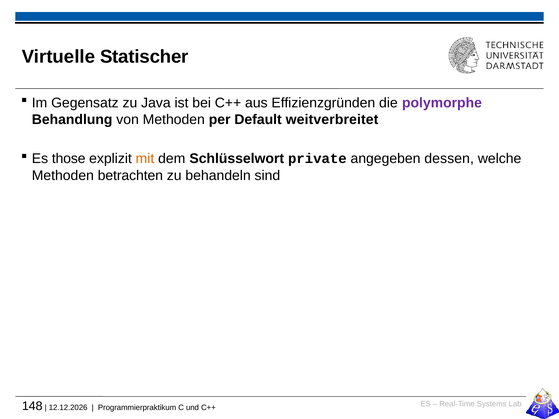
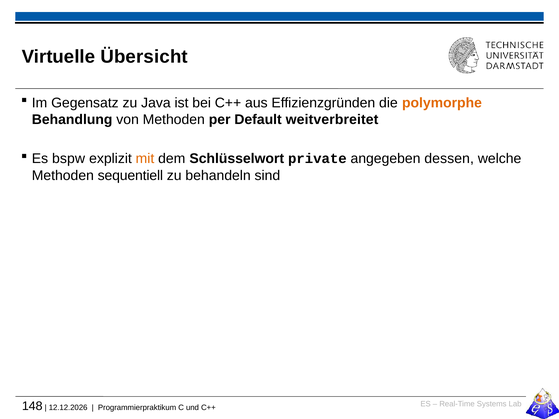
Statischer: Statischer -> Übersicht
polymorphe colour: purple -> orange
those: those -> bspw
betrachten: betrachten -> sequentiell
